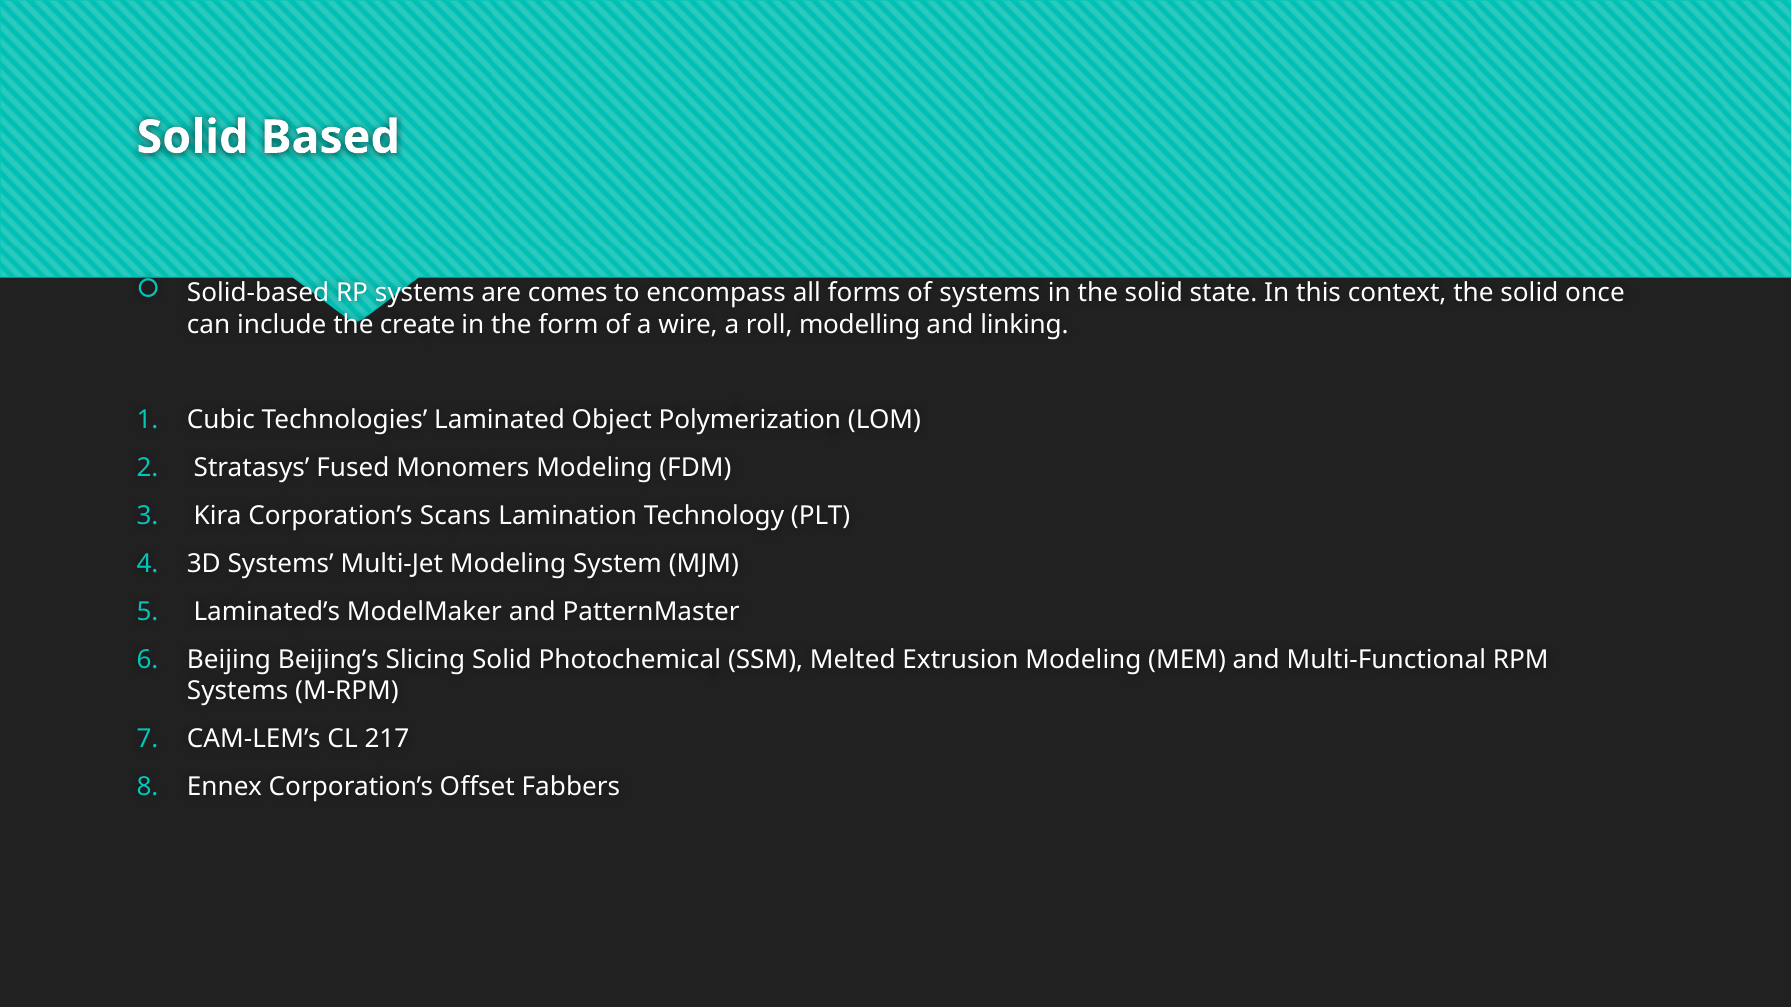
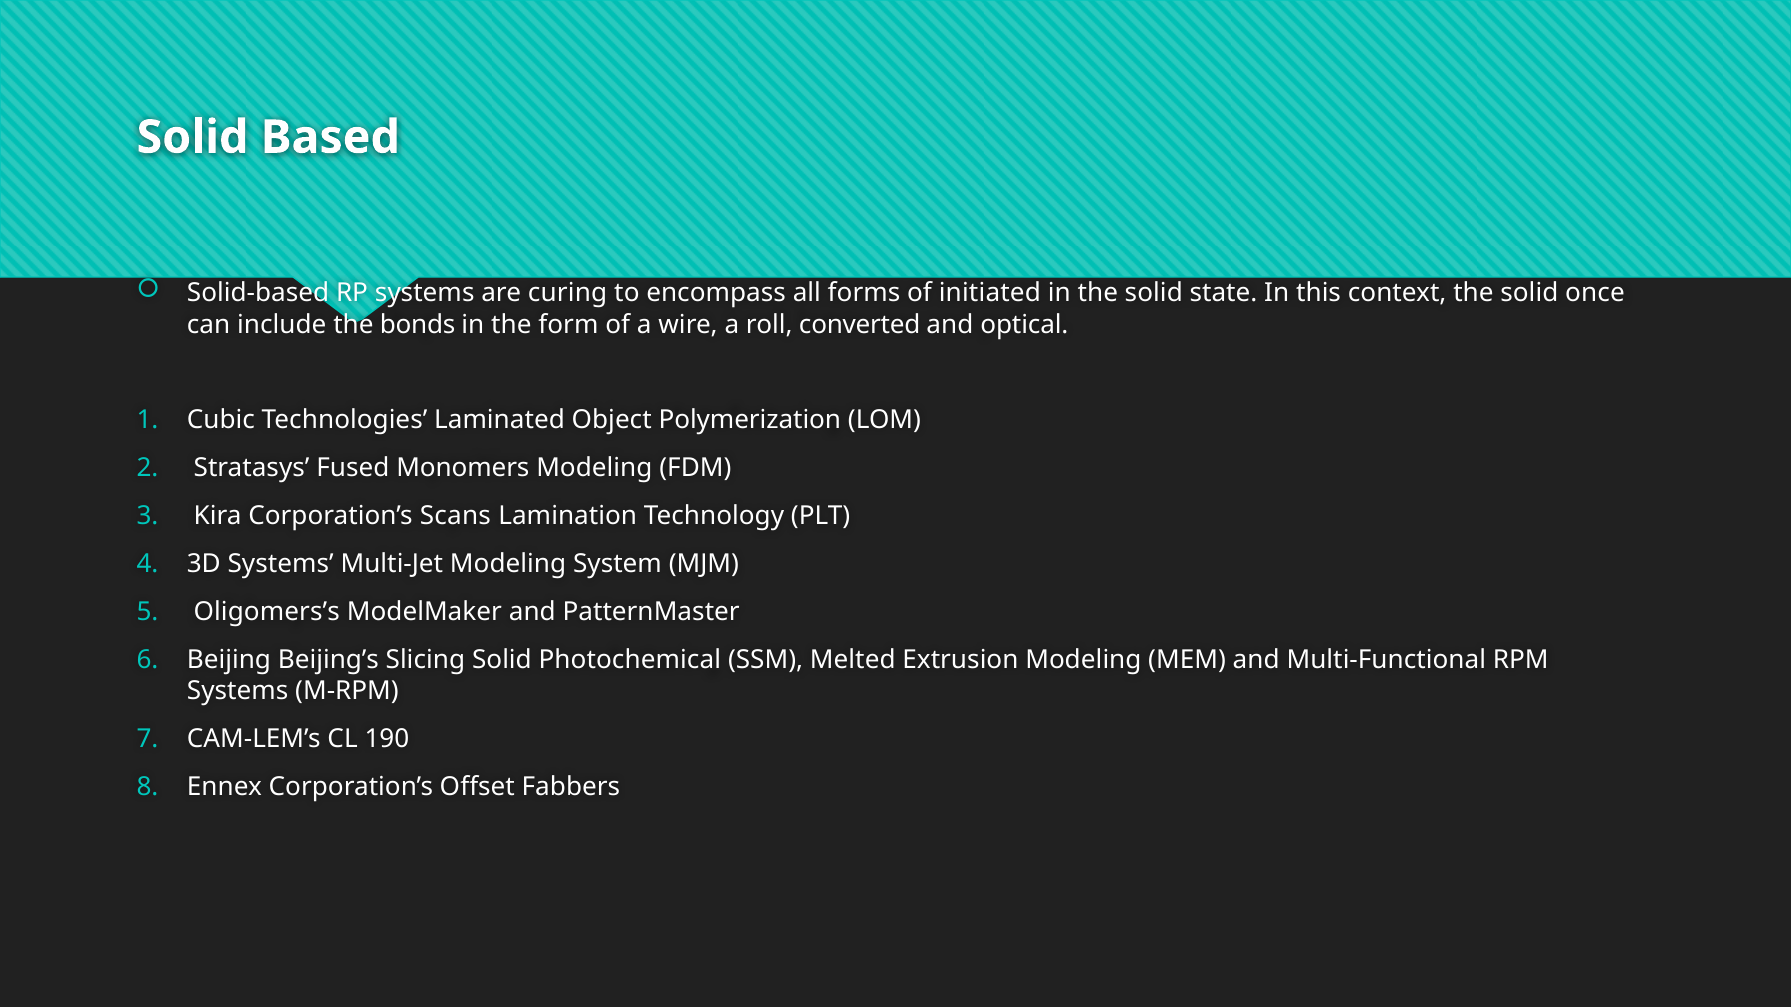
comes: comes -> curing
of systems: systems -> initiated
create: create -> bonds
modelling: modelling -> converted
linking: linking -> optical
Laminated’s: Laminated’s -> Oligomers’s
217: 217 -> 190
